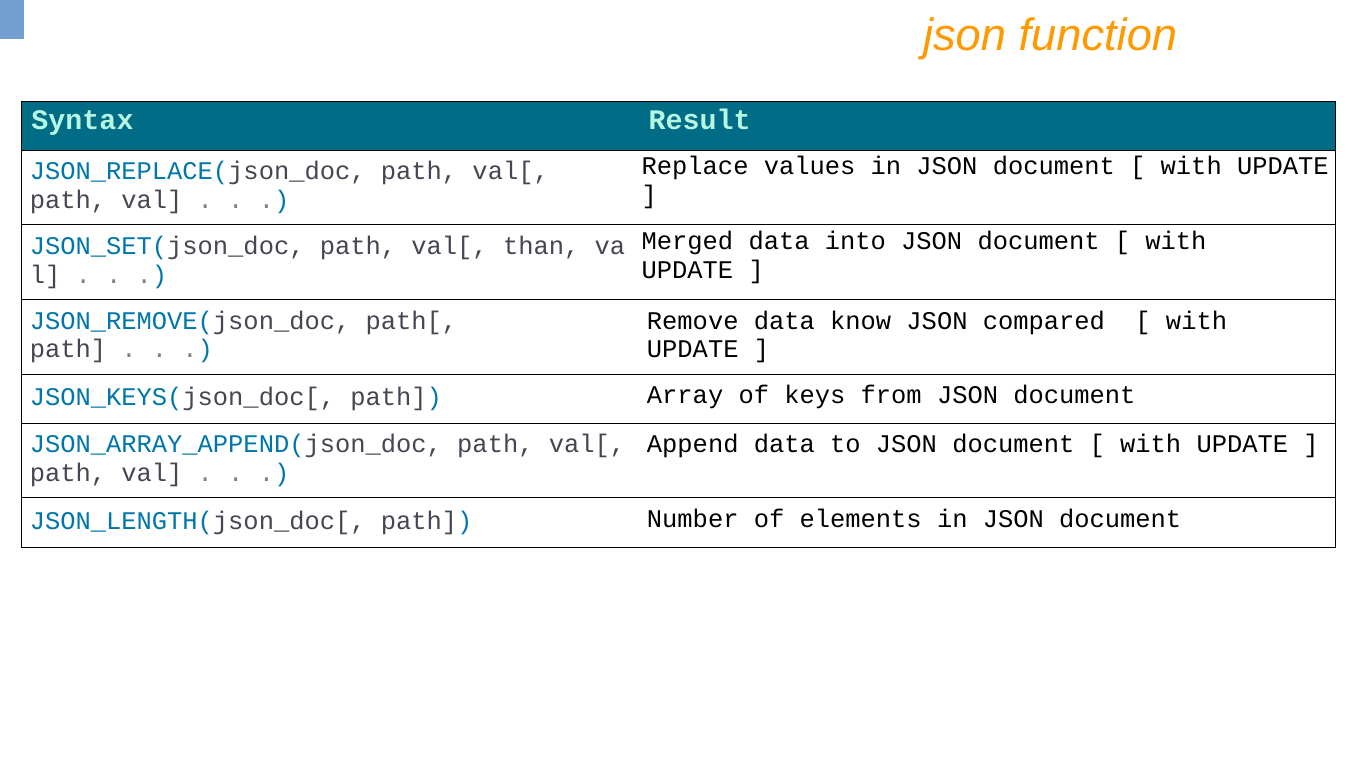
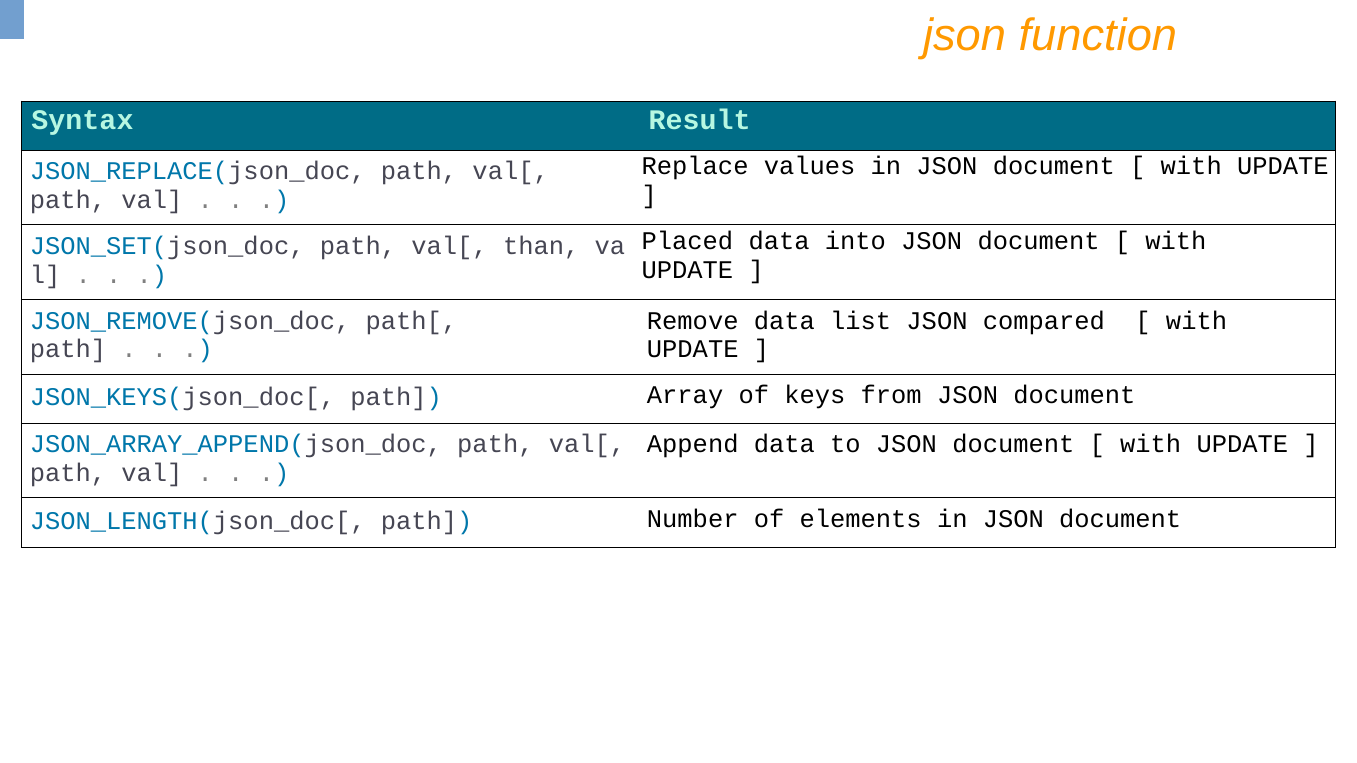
Merged: Merged -> Placed
know: know -> list
